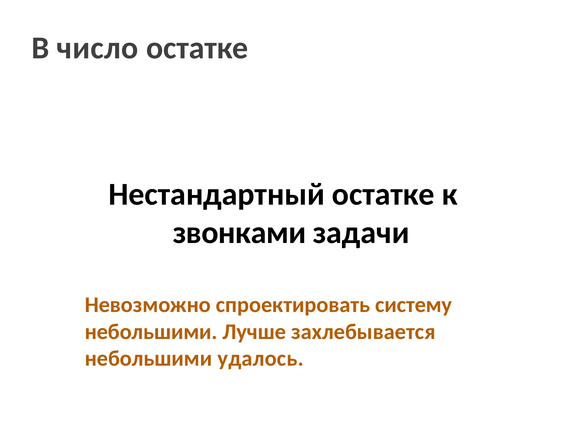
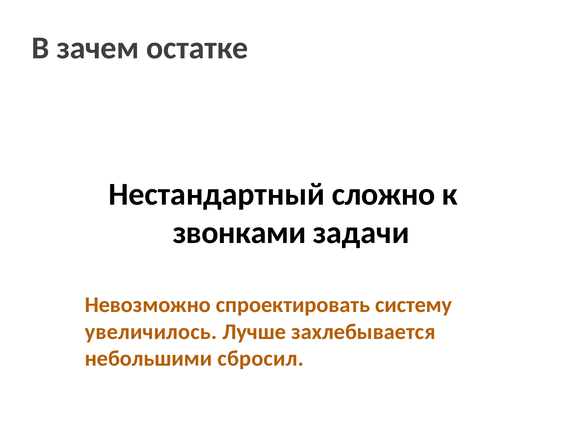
число: число -> зачем
Нестандартный остатке: остатке -> сложно
небольшими at (151, 332): небольшими -> увеличилось
удалось: удалось -> сбросил
